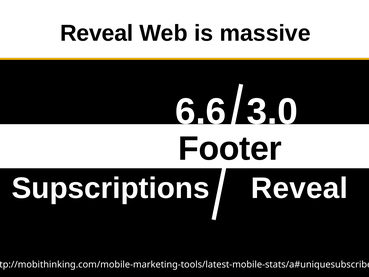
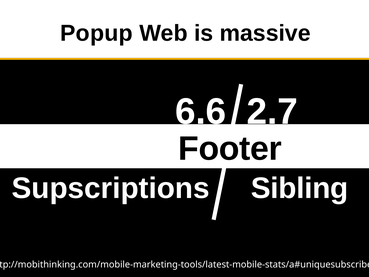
Reveal at (97, 33): Reveal -> Popup
3.0: 3.0 -> 2.7
Supscriptions Reveal: Reveal -> Sibling
